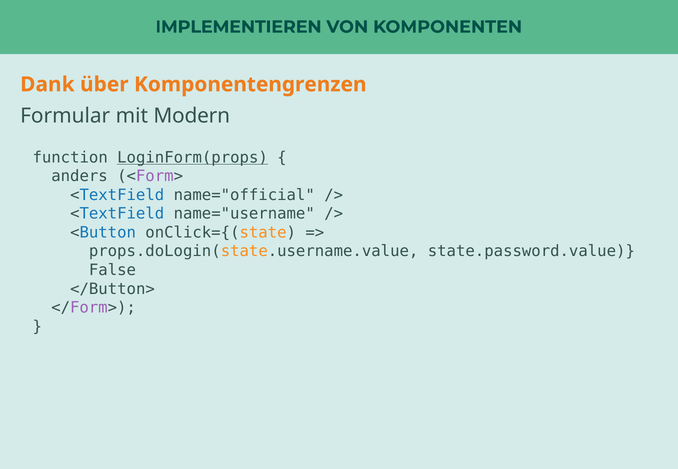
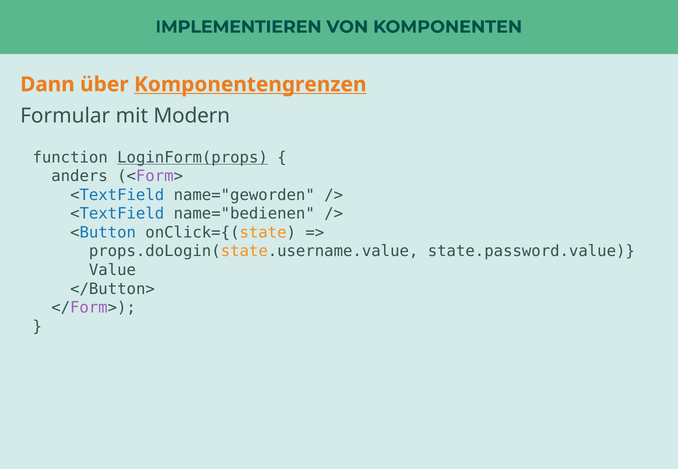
Dank: Dank -> Dann
Komponentengrenzen underline: none -> present
name="official: name="official -> name="geworden
name="username: name="username -> name="bedienen
False: False -> Value
